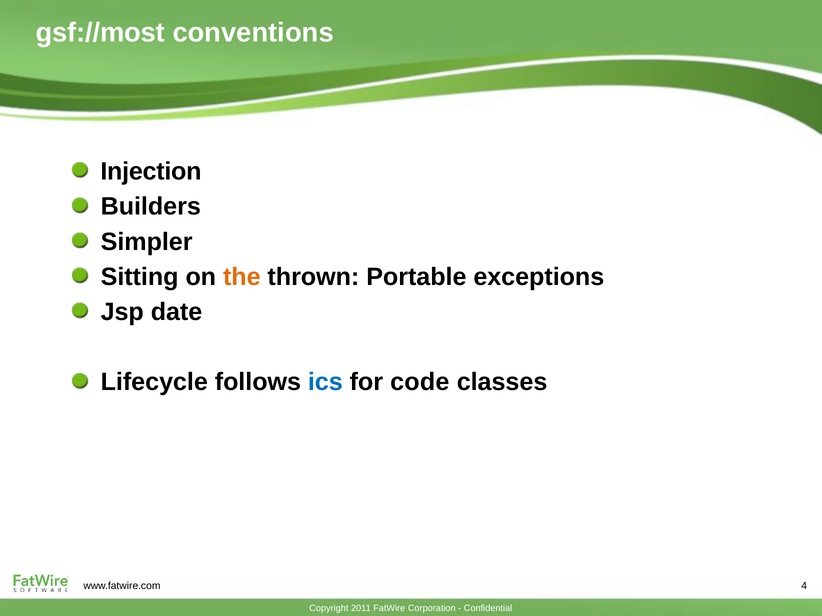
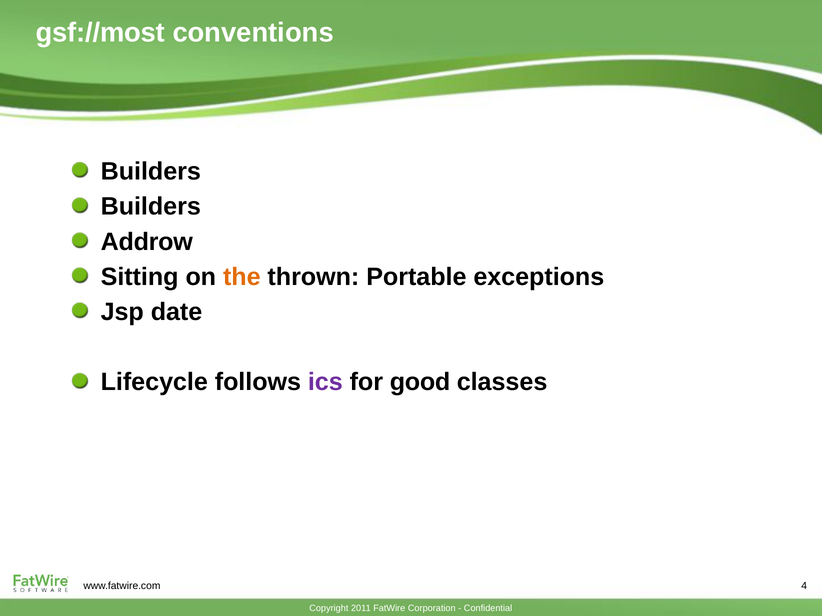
Injection at (151, 172): Injection -> Builders
Simpler: Simpler -> Addrow
ics colour: blue -> purple
code: code -> good
